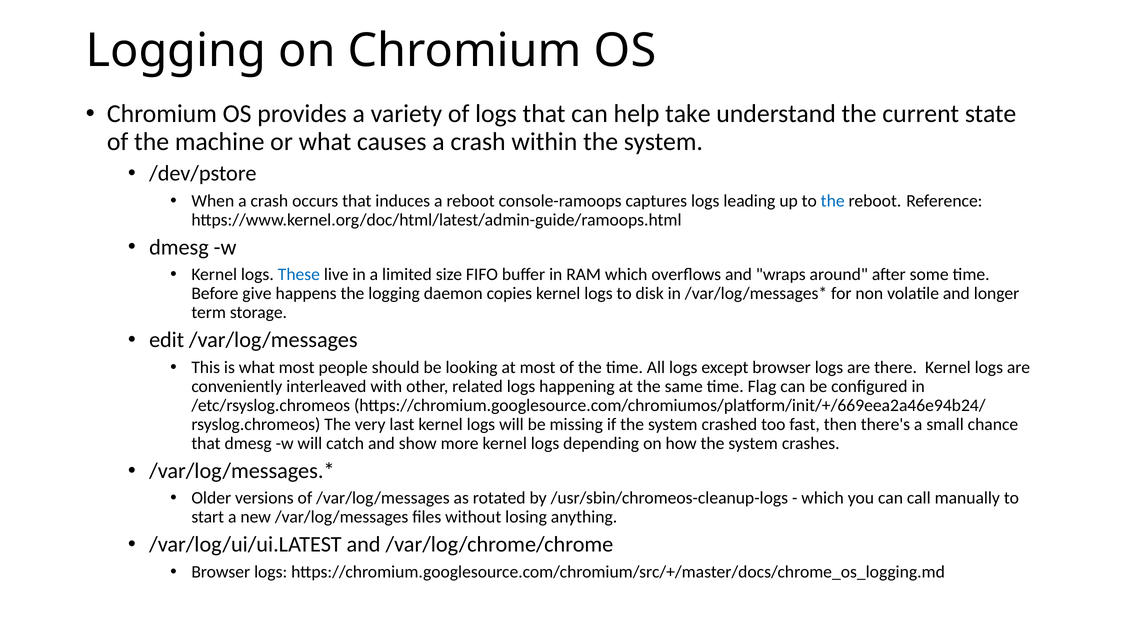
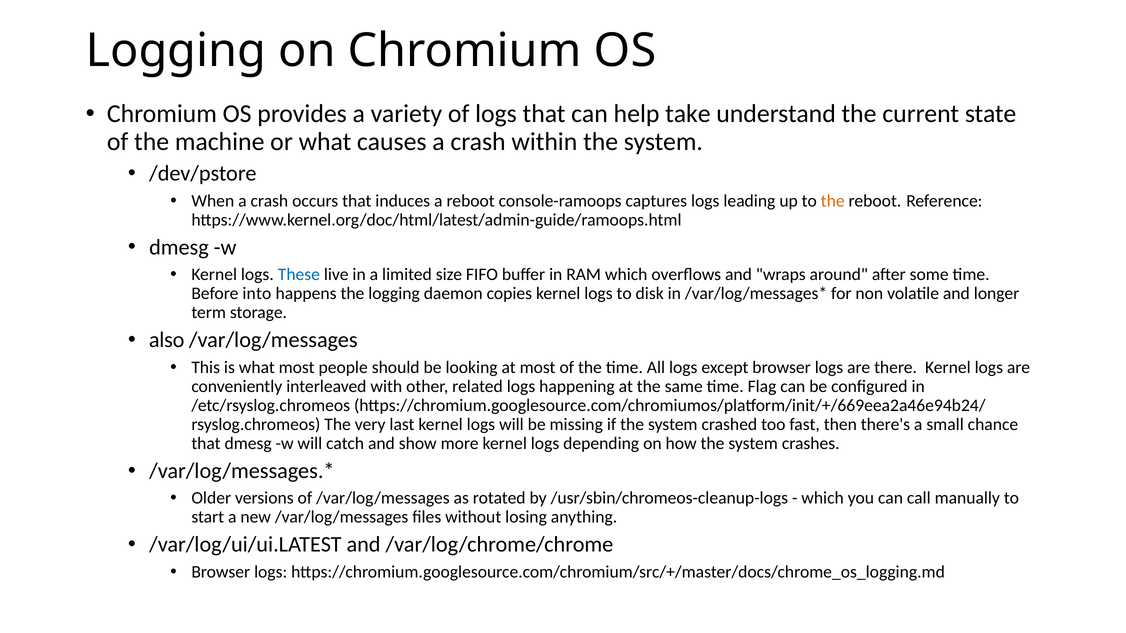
the at (833, 201) colour: blue -> orange
give: give -> into
edit: edit -> also
